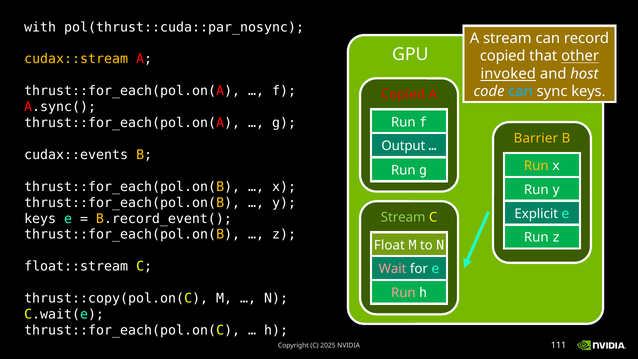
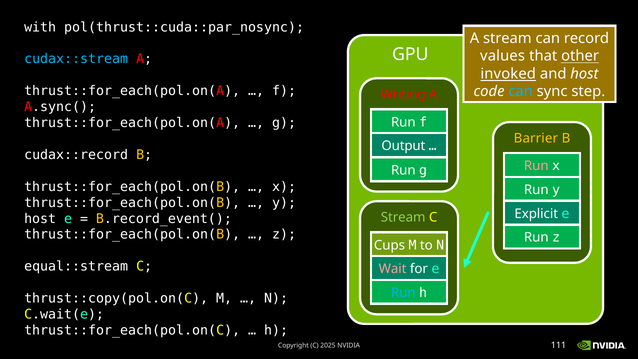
copied at (503, 56): copied -> values
cudax::stream colour: yellow -> light blue
sync keys: keys -> step
Copied at (403, 95): Copied -> Writing
cudax::events: cudax::events -> cudax::record
Run at (536, 166) colour: yellow -> pink
keys at (40, 219): keys -> host
Float: Float -> Cups
float::stream: float::stream -> equal::stream
Run at (403, 293) colour: pink -> light blue
